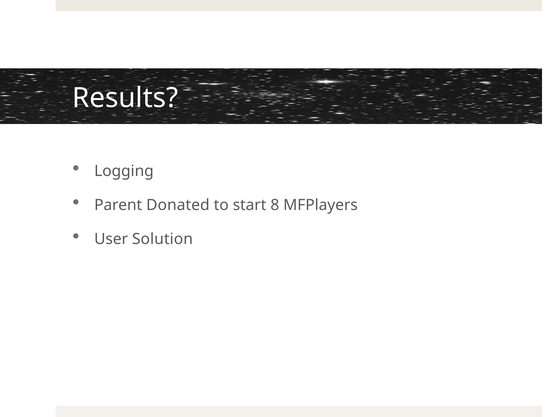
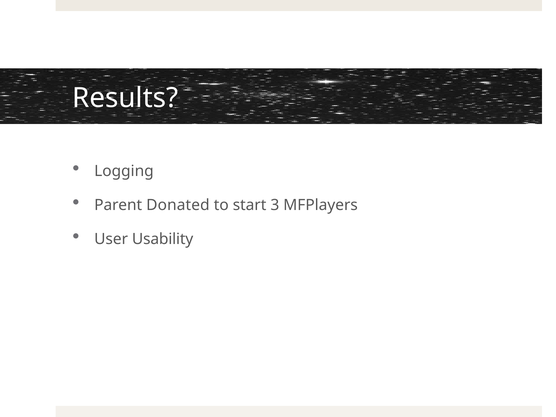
8: 8 -> 3
Solution: Solution -> Usability
